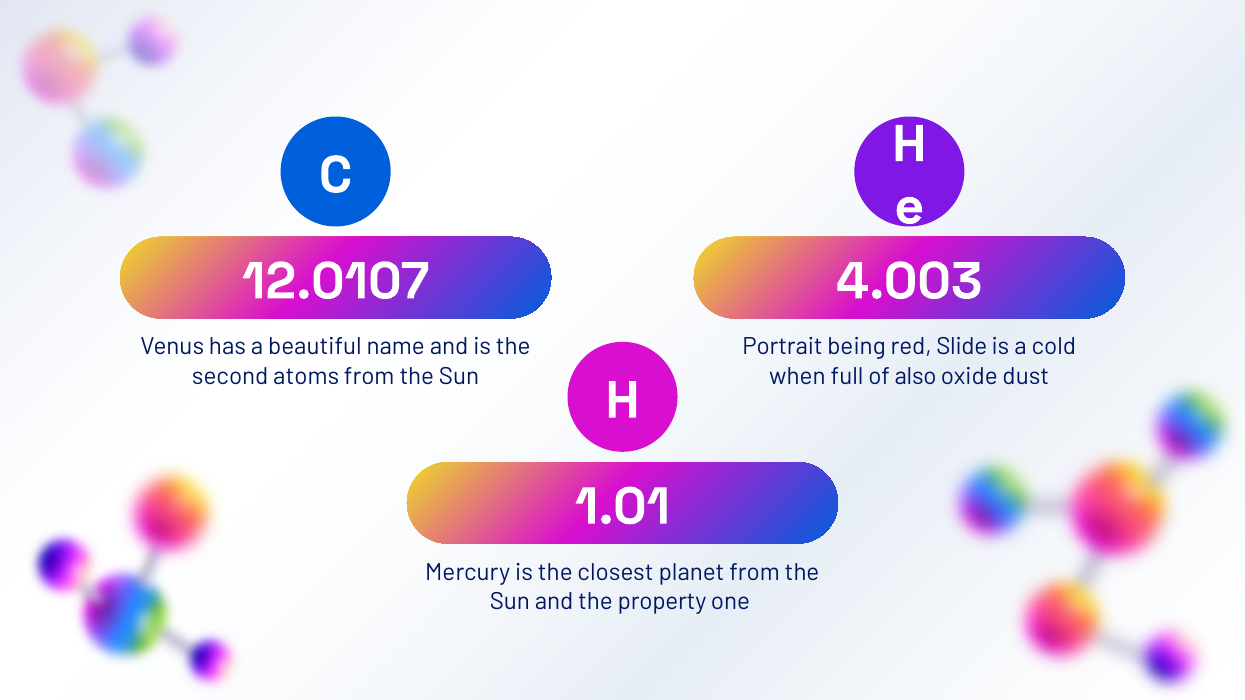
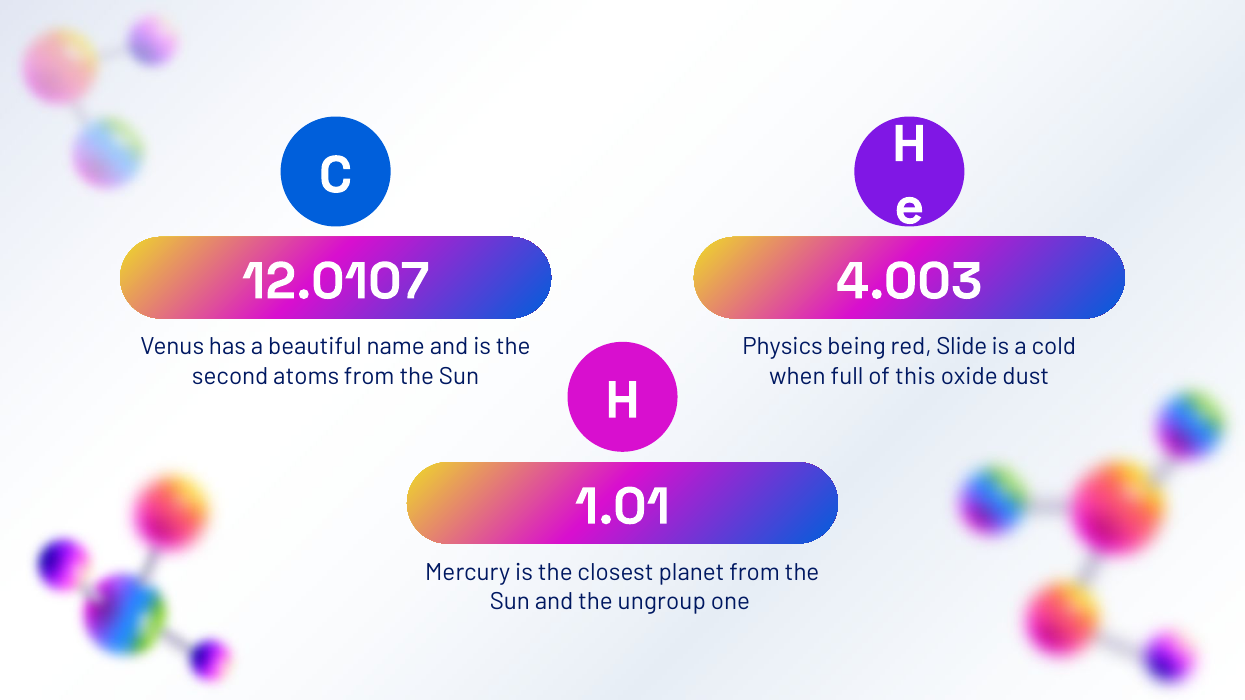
Portrait: Portrait -> Physics
also: also -> this
property: property -> ungroup
